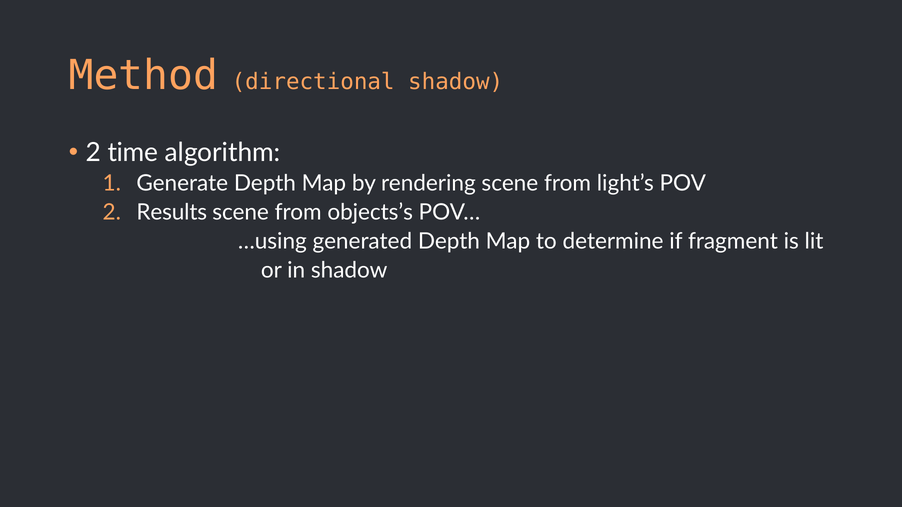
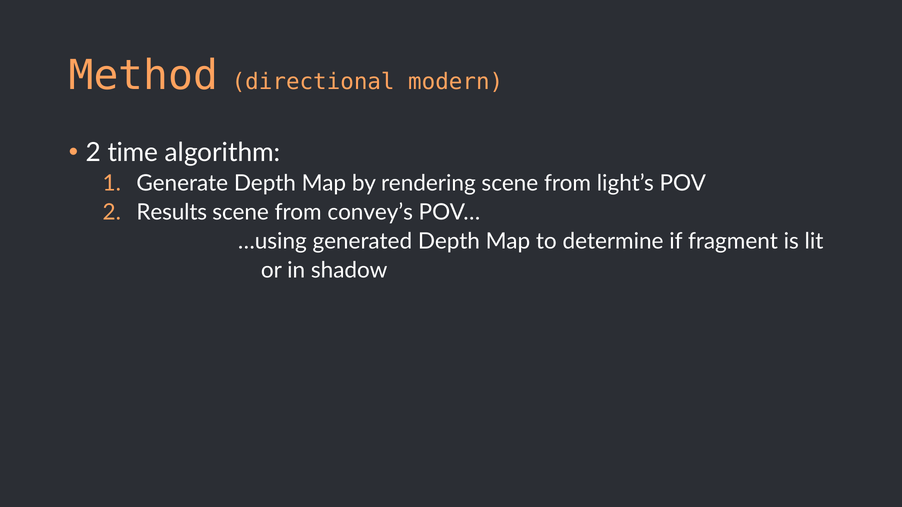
directional shadow: shadow -> modern
objects’s: objects’s -> convey’s
